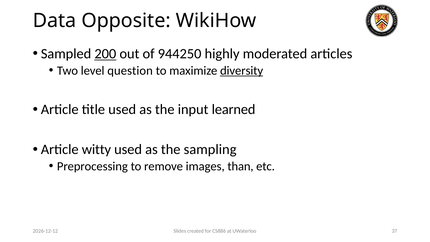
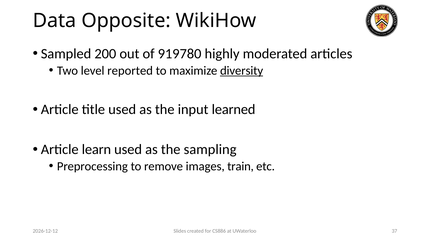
200 underline: present -> none
944250: 944250 -> 919780
question: question -> reported
witty: witty -> learn
than: than -> train
